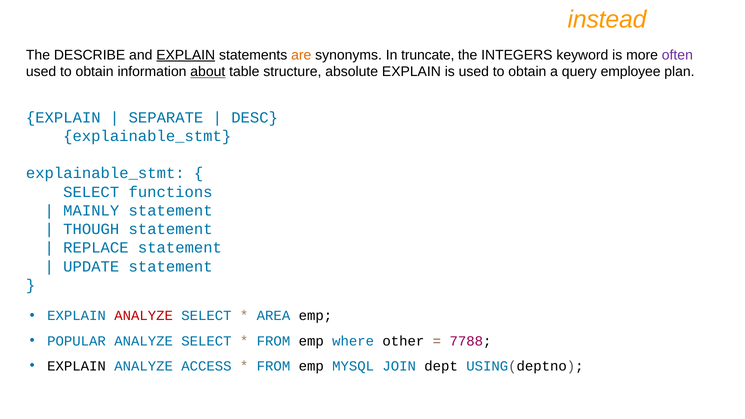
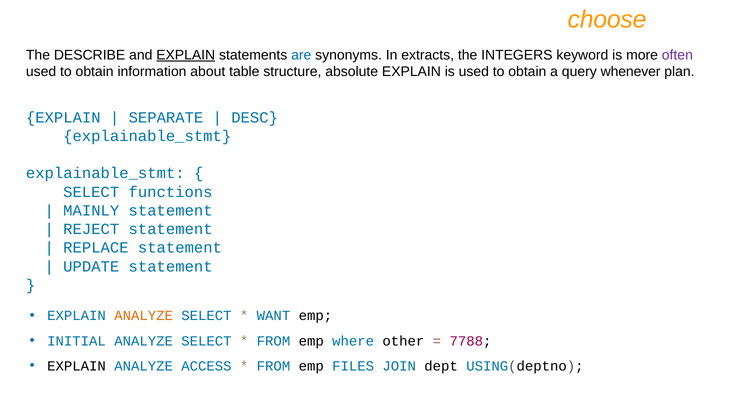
instead: instead -> choose
are colour: orange -> blue
truncate: truncate -> extracts
about underline: present -> none
employee: employee -> whenever
THOUGH: THOUGH -> REJECT
ANALYZE at (144, 316) colour: red -> orange
AREA: AREA -> WANT
POPULAR: POPULAR -> INITIAL
MYSQL: MYSQL -> FILES
